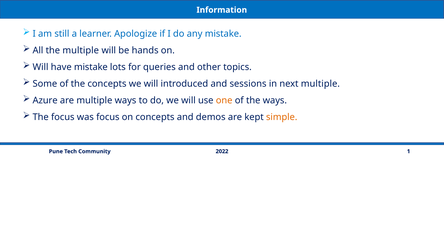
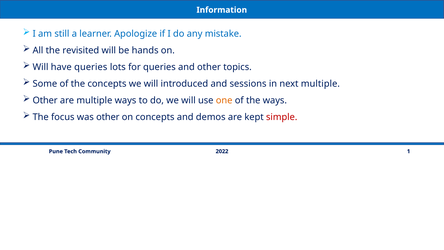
the multiple: multiple -> revisited
have mistake: mistake -> queries
Azure at (45, 100): Azure -> Other
was focus: focus -> other
simple colour: orange -> red
